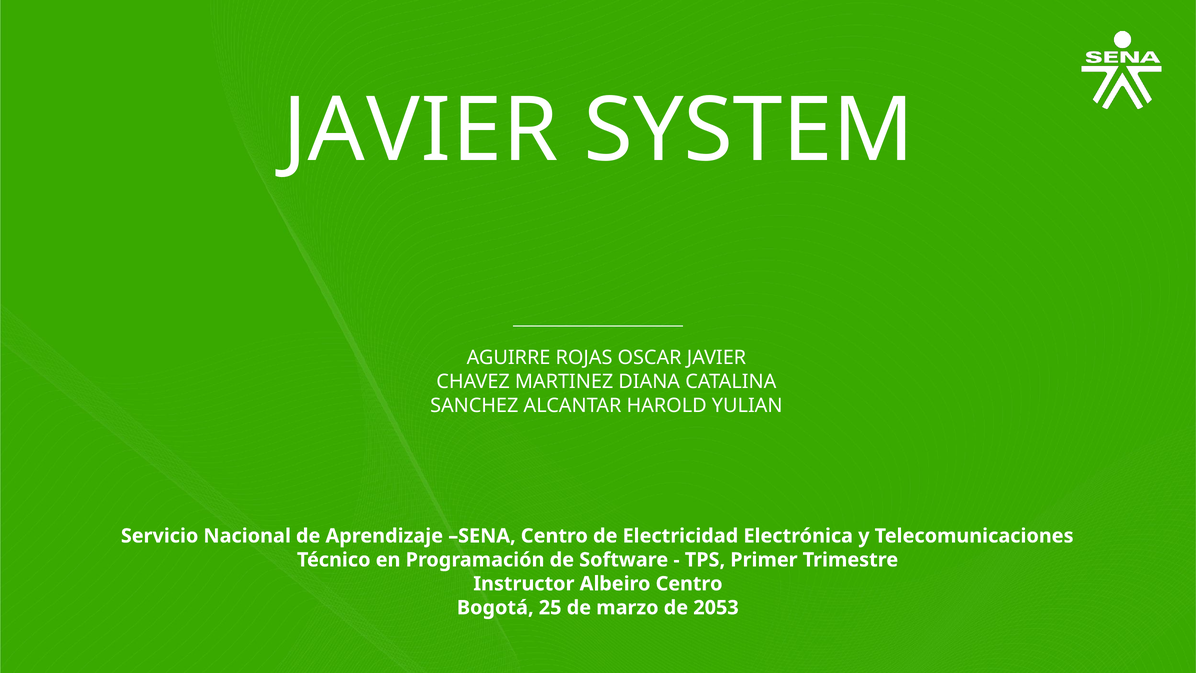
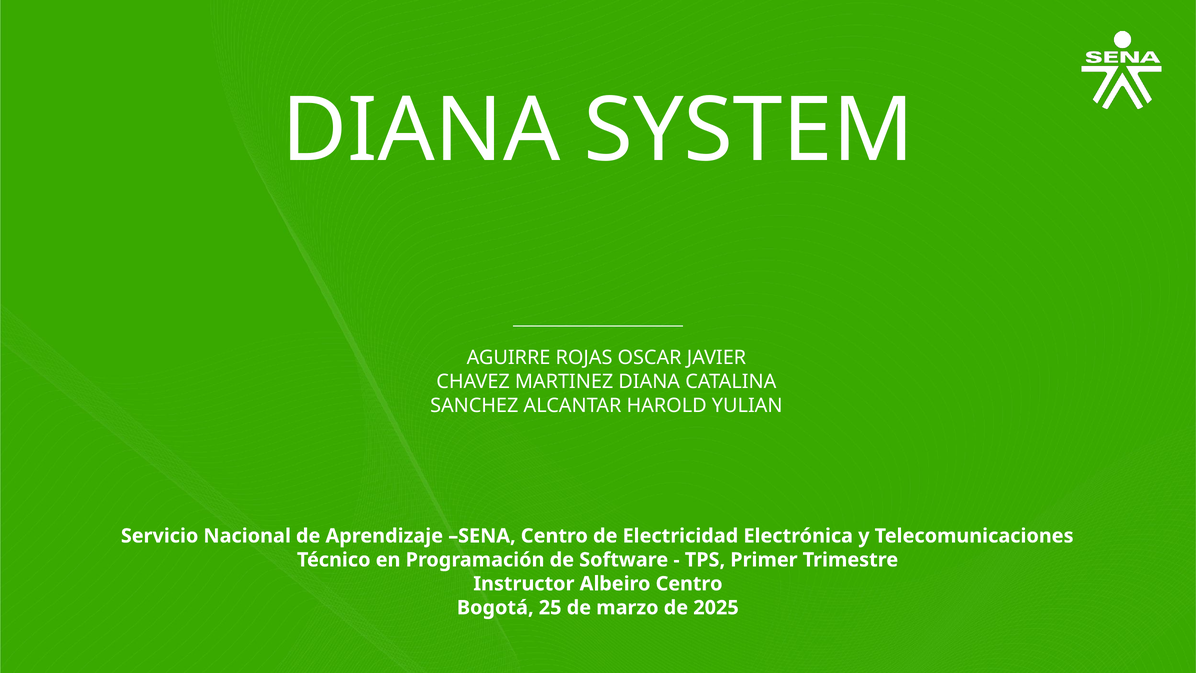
JAVIER at (421, 131): JAVIER -> DIANA
2053: 2053 -> 2025
